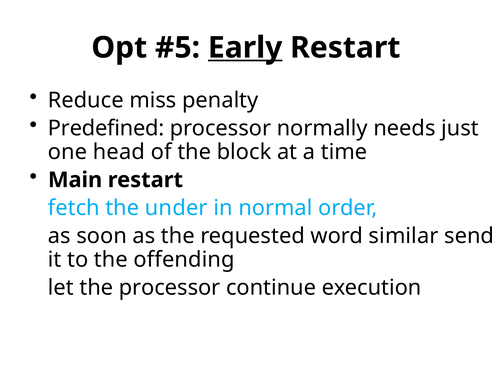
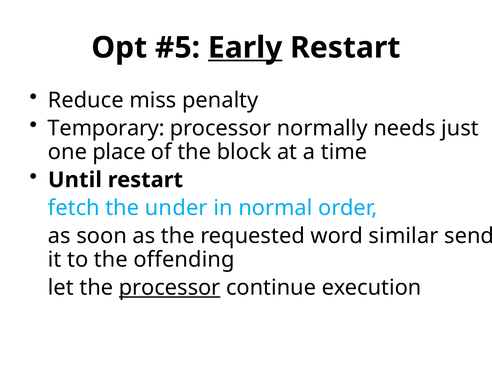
Predefined: Predefined -> Temporary
head: head -> place
Main: Main -> Until
processor at (170, 288) underline: none -> present
